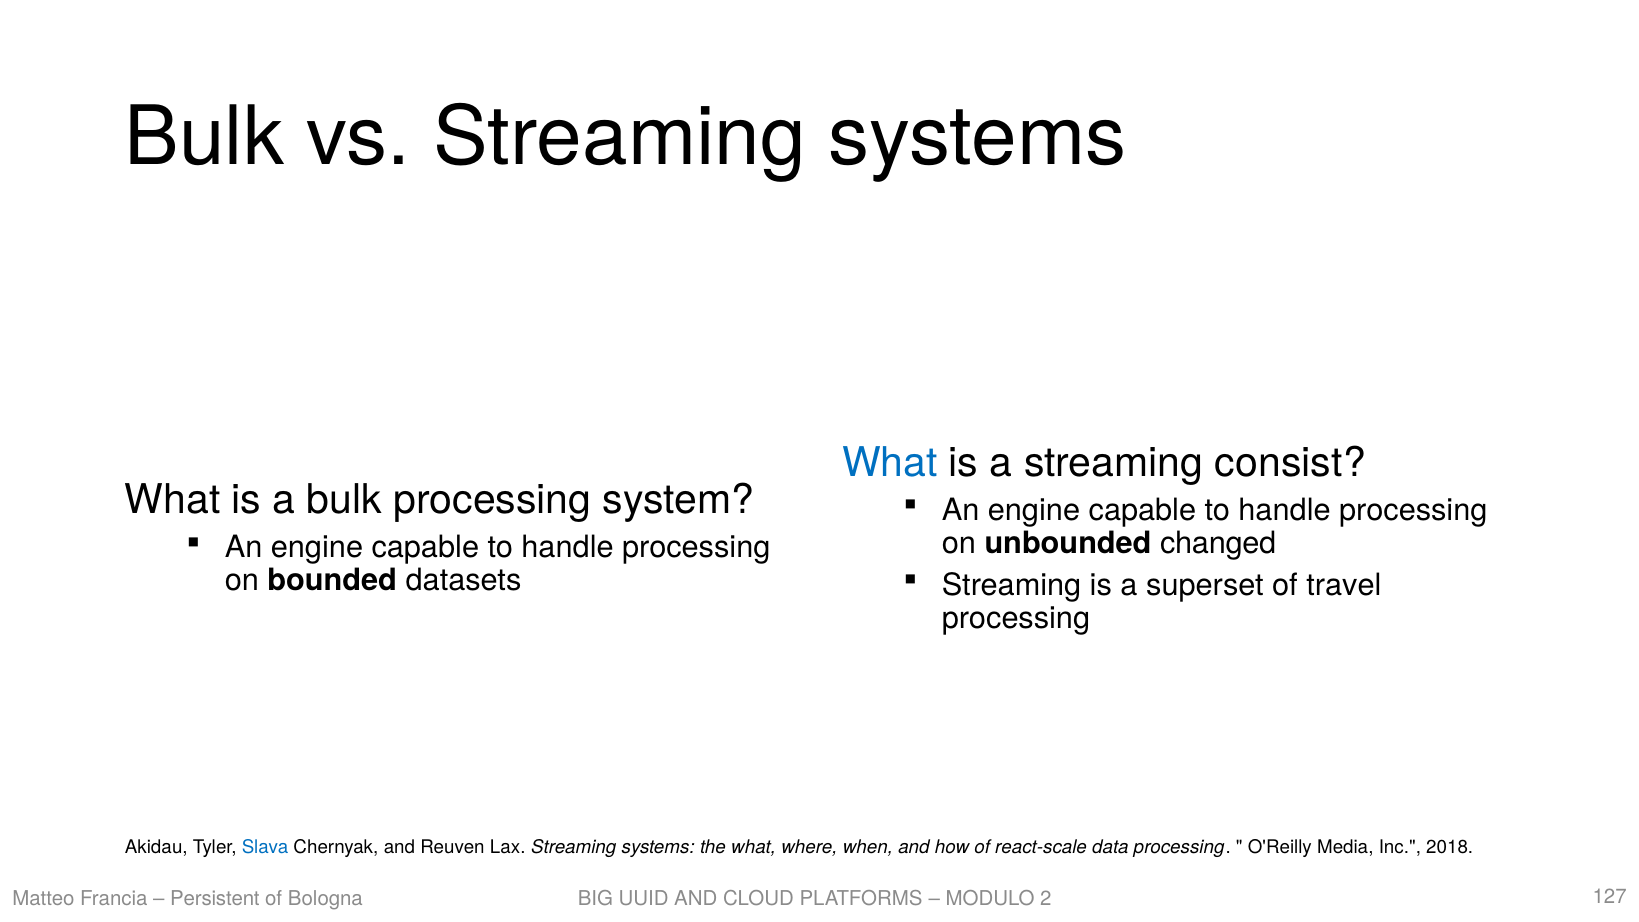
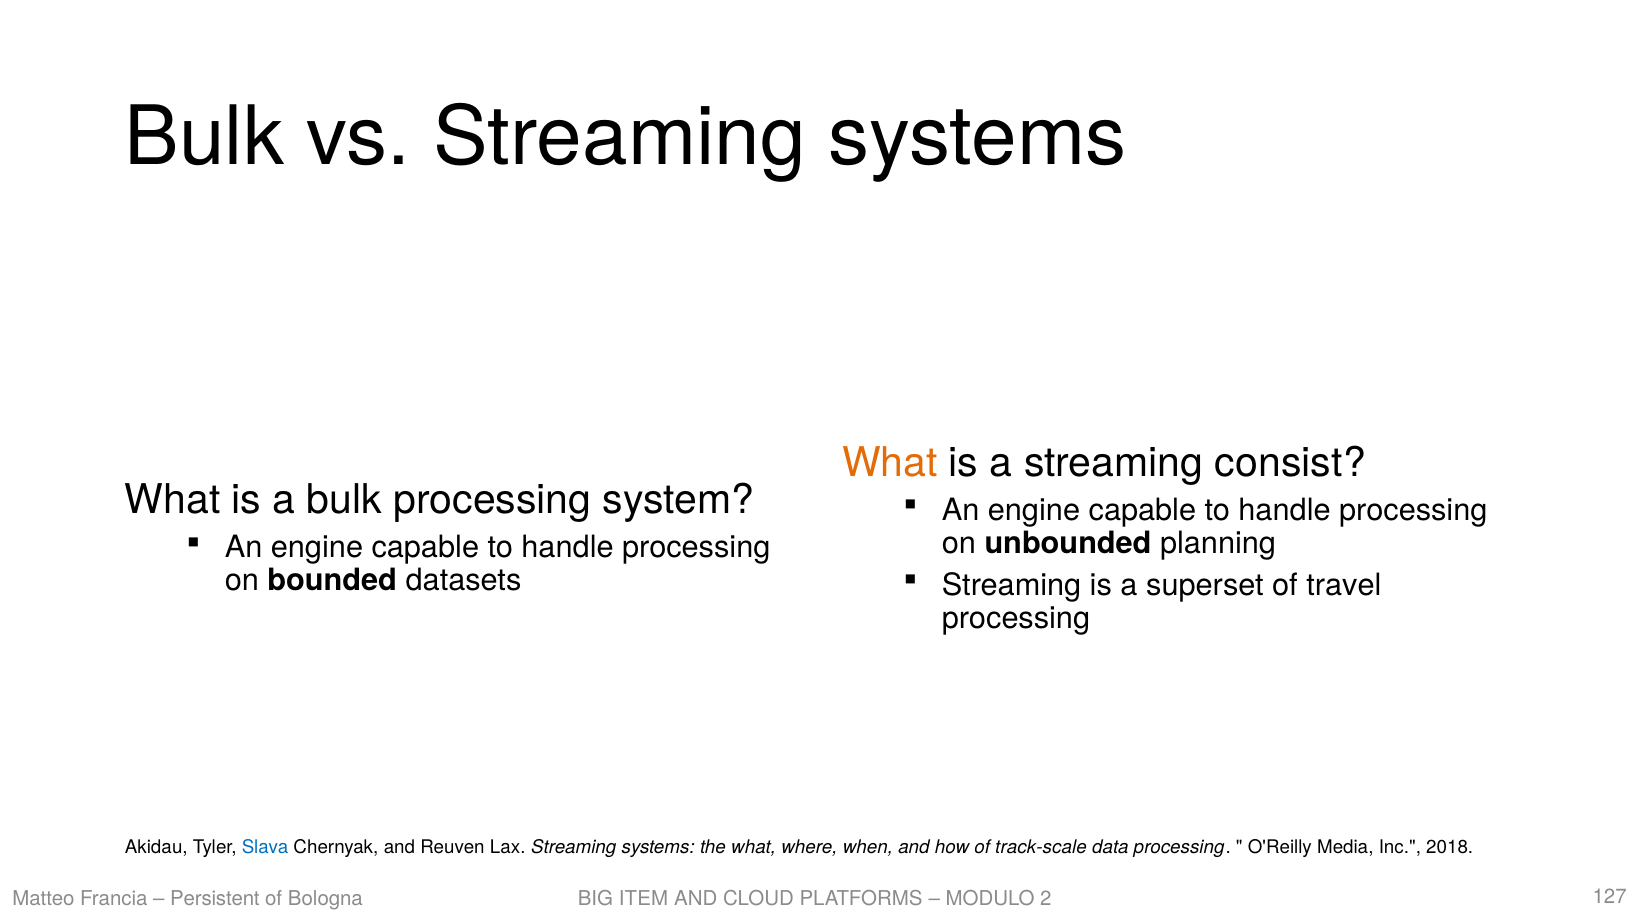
What at (890, 463) colour: blue -> orange
changed: changed -> planning
react-scale: react-scale -> track-scale
UUID: UUID -> ITEM
